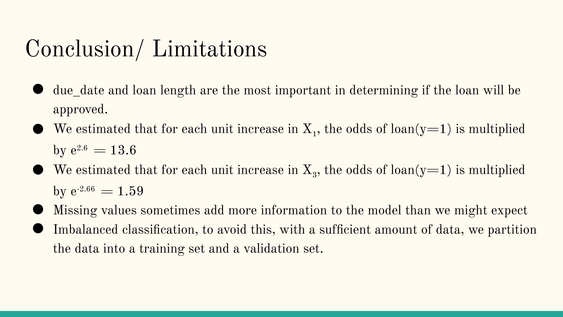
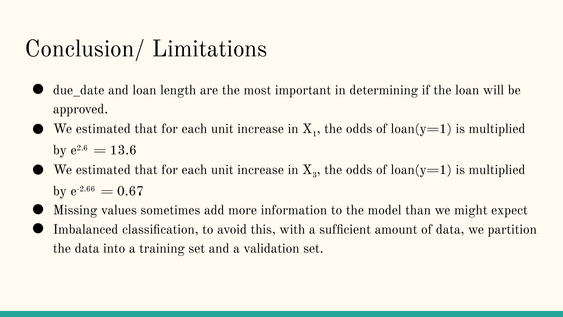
1.59: 1.59 -> 0.67
